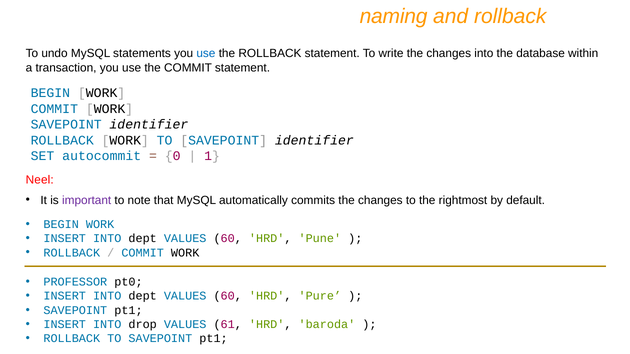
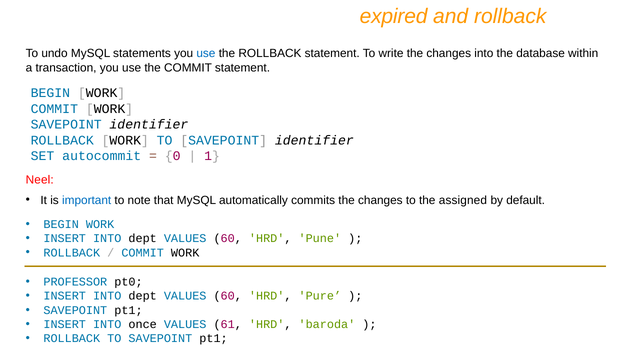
naming: naming -> expired
important colour: purple -> blue
rightmost: rightmost -> assigned
drop: drop -> once
